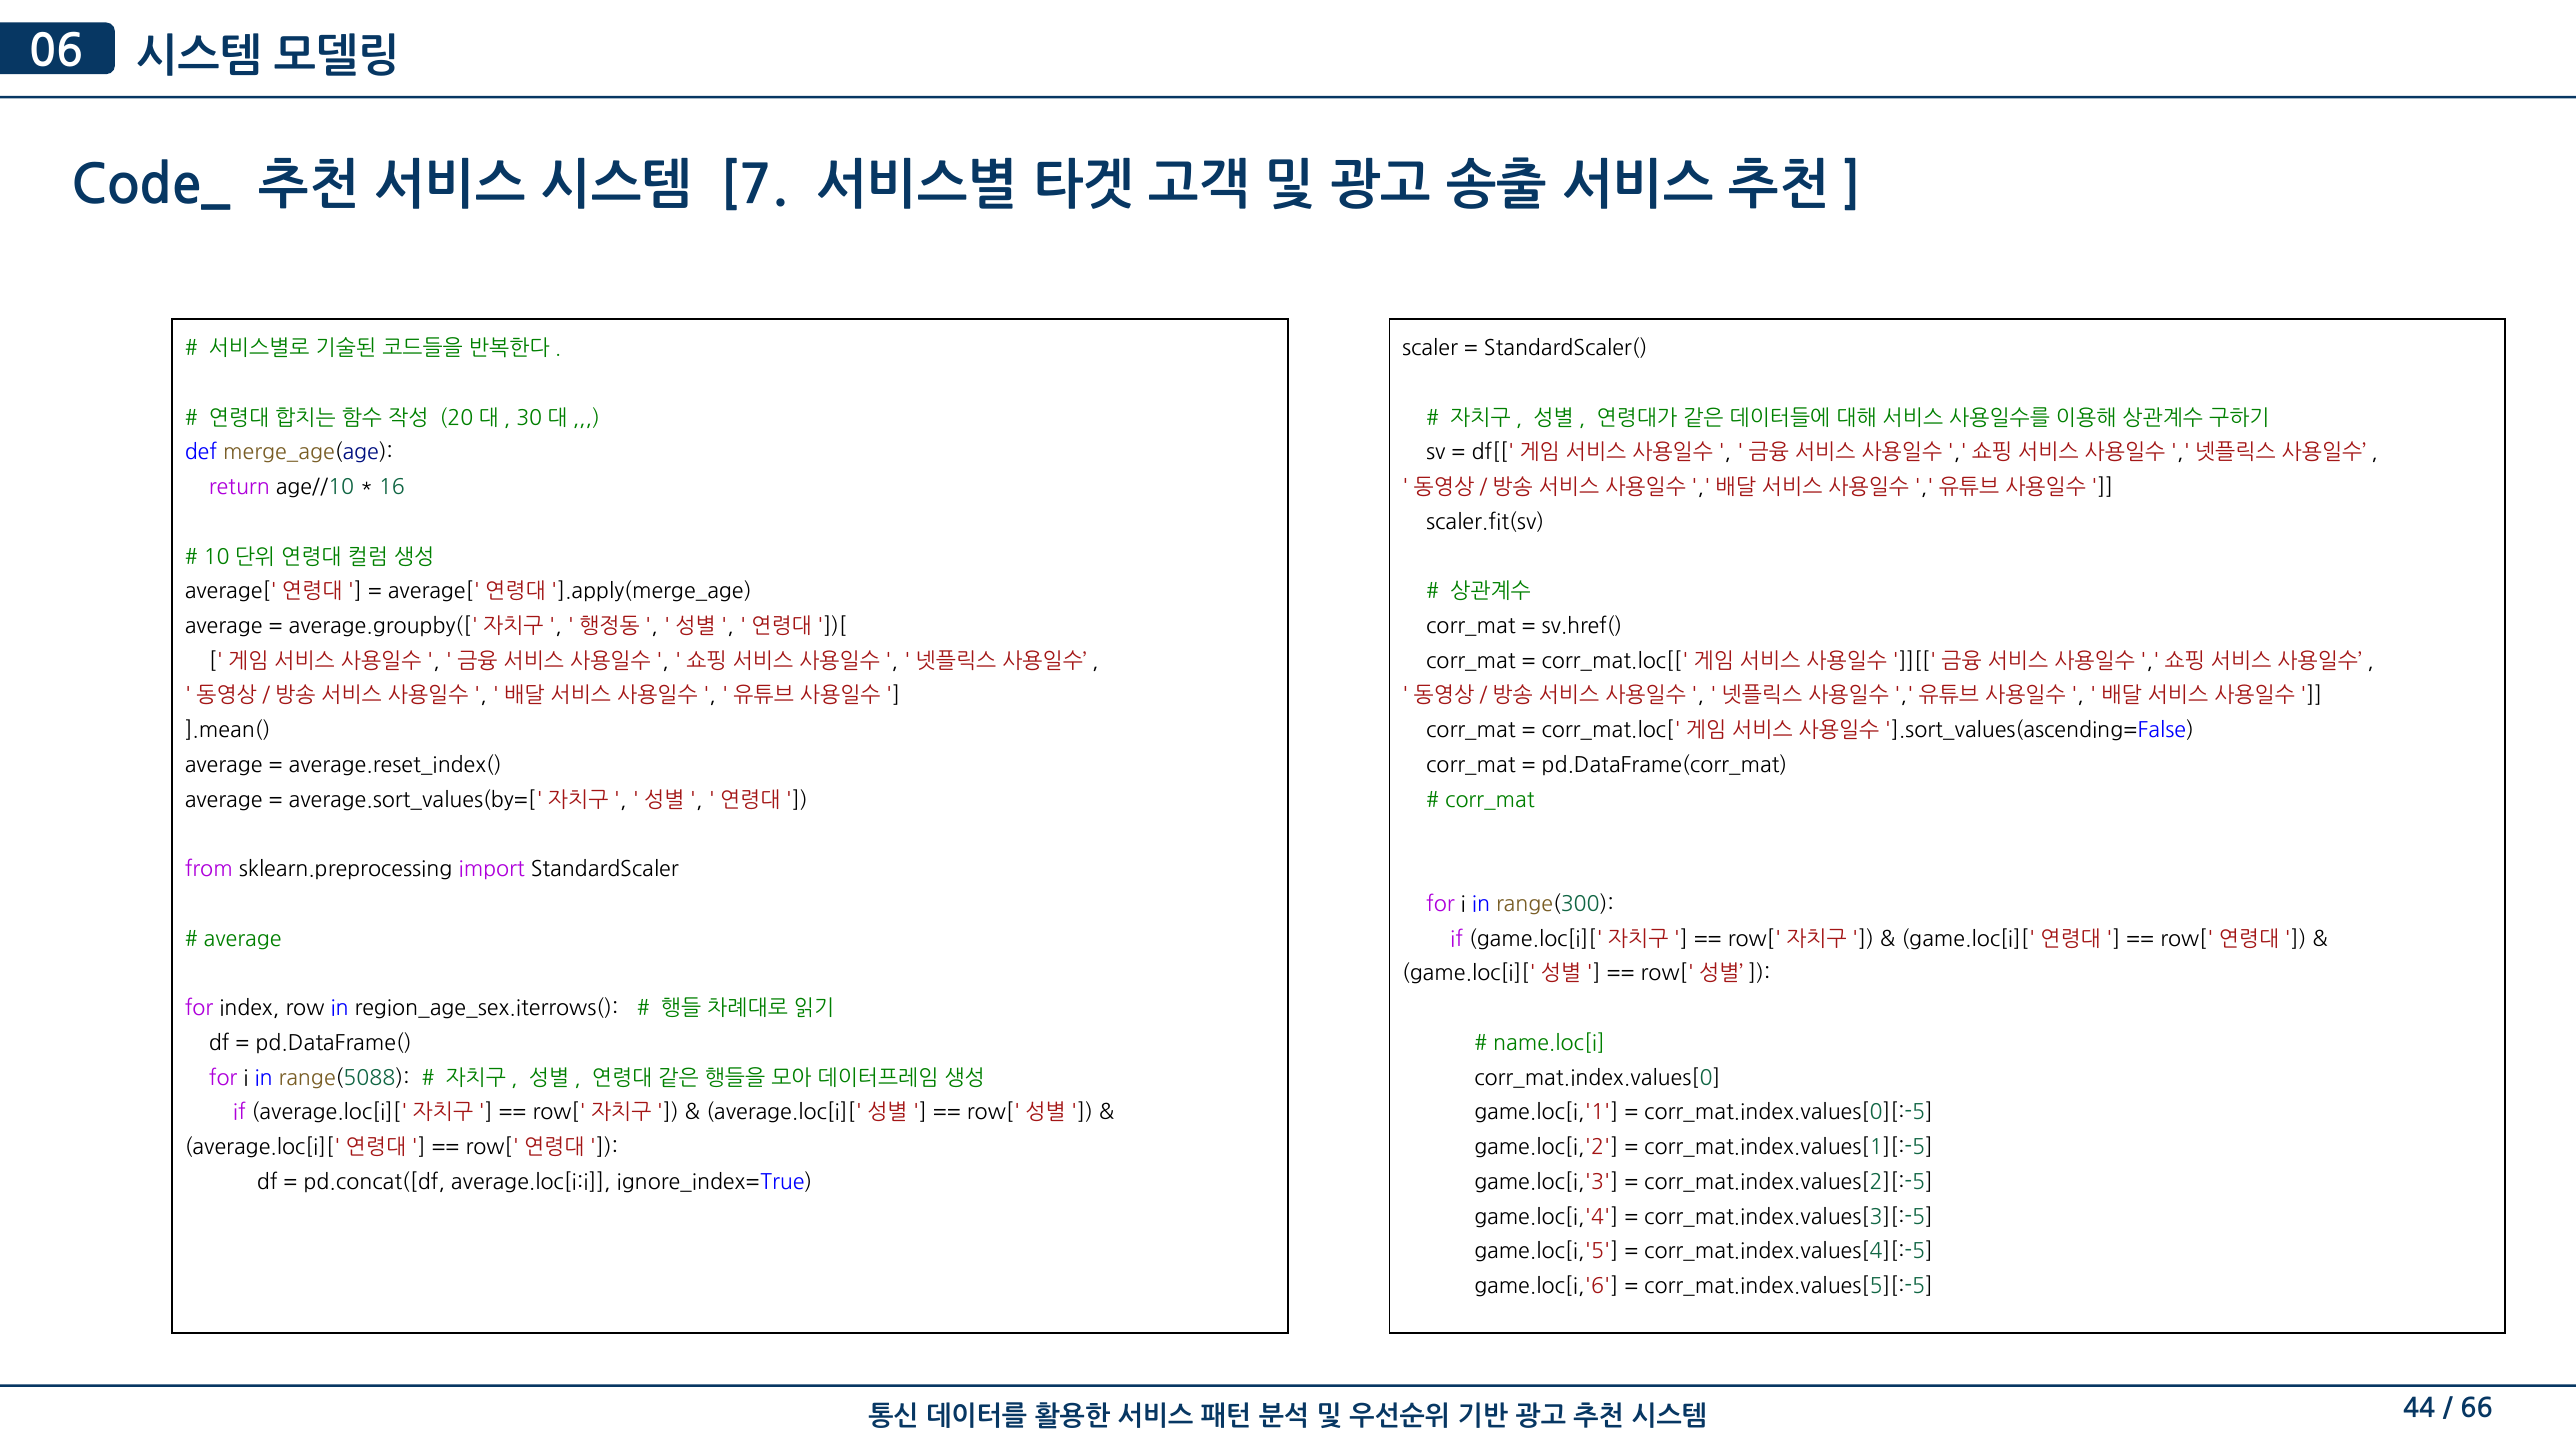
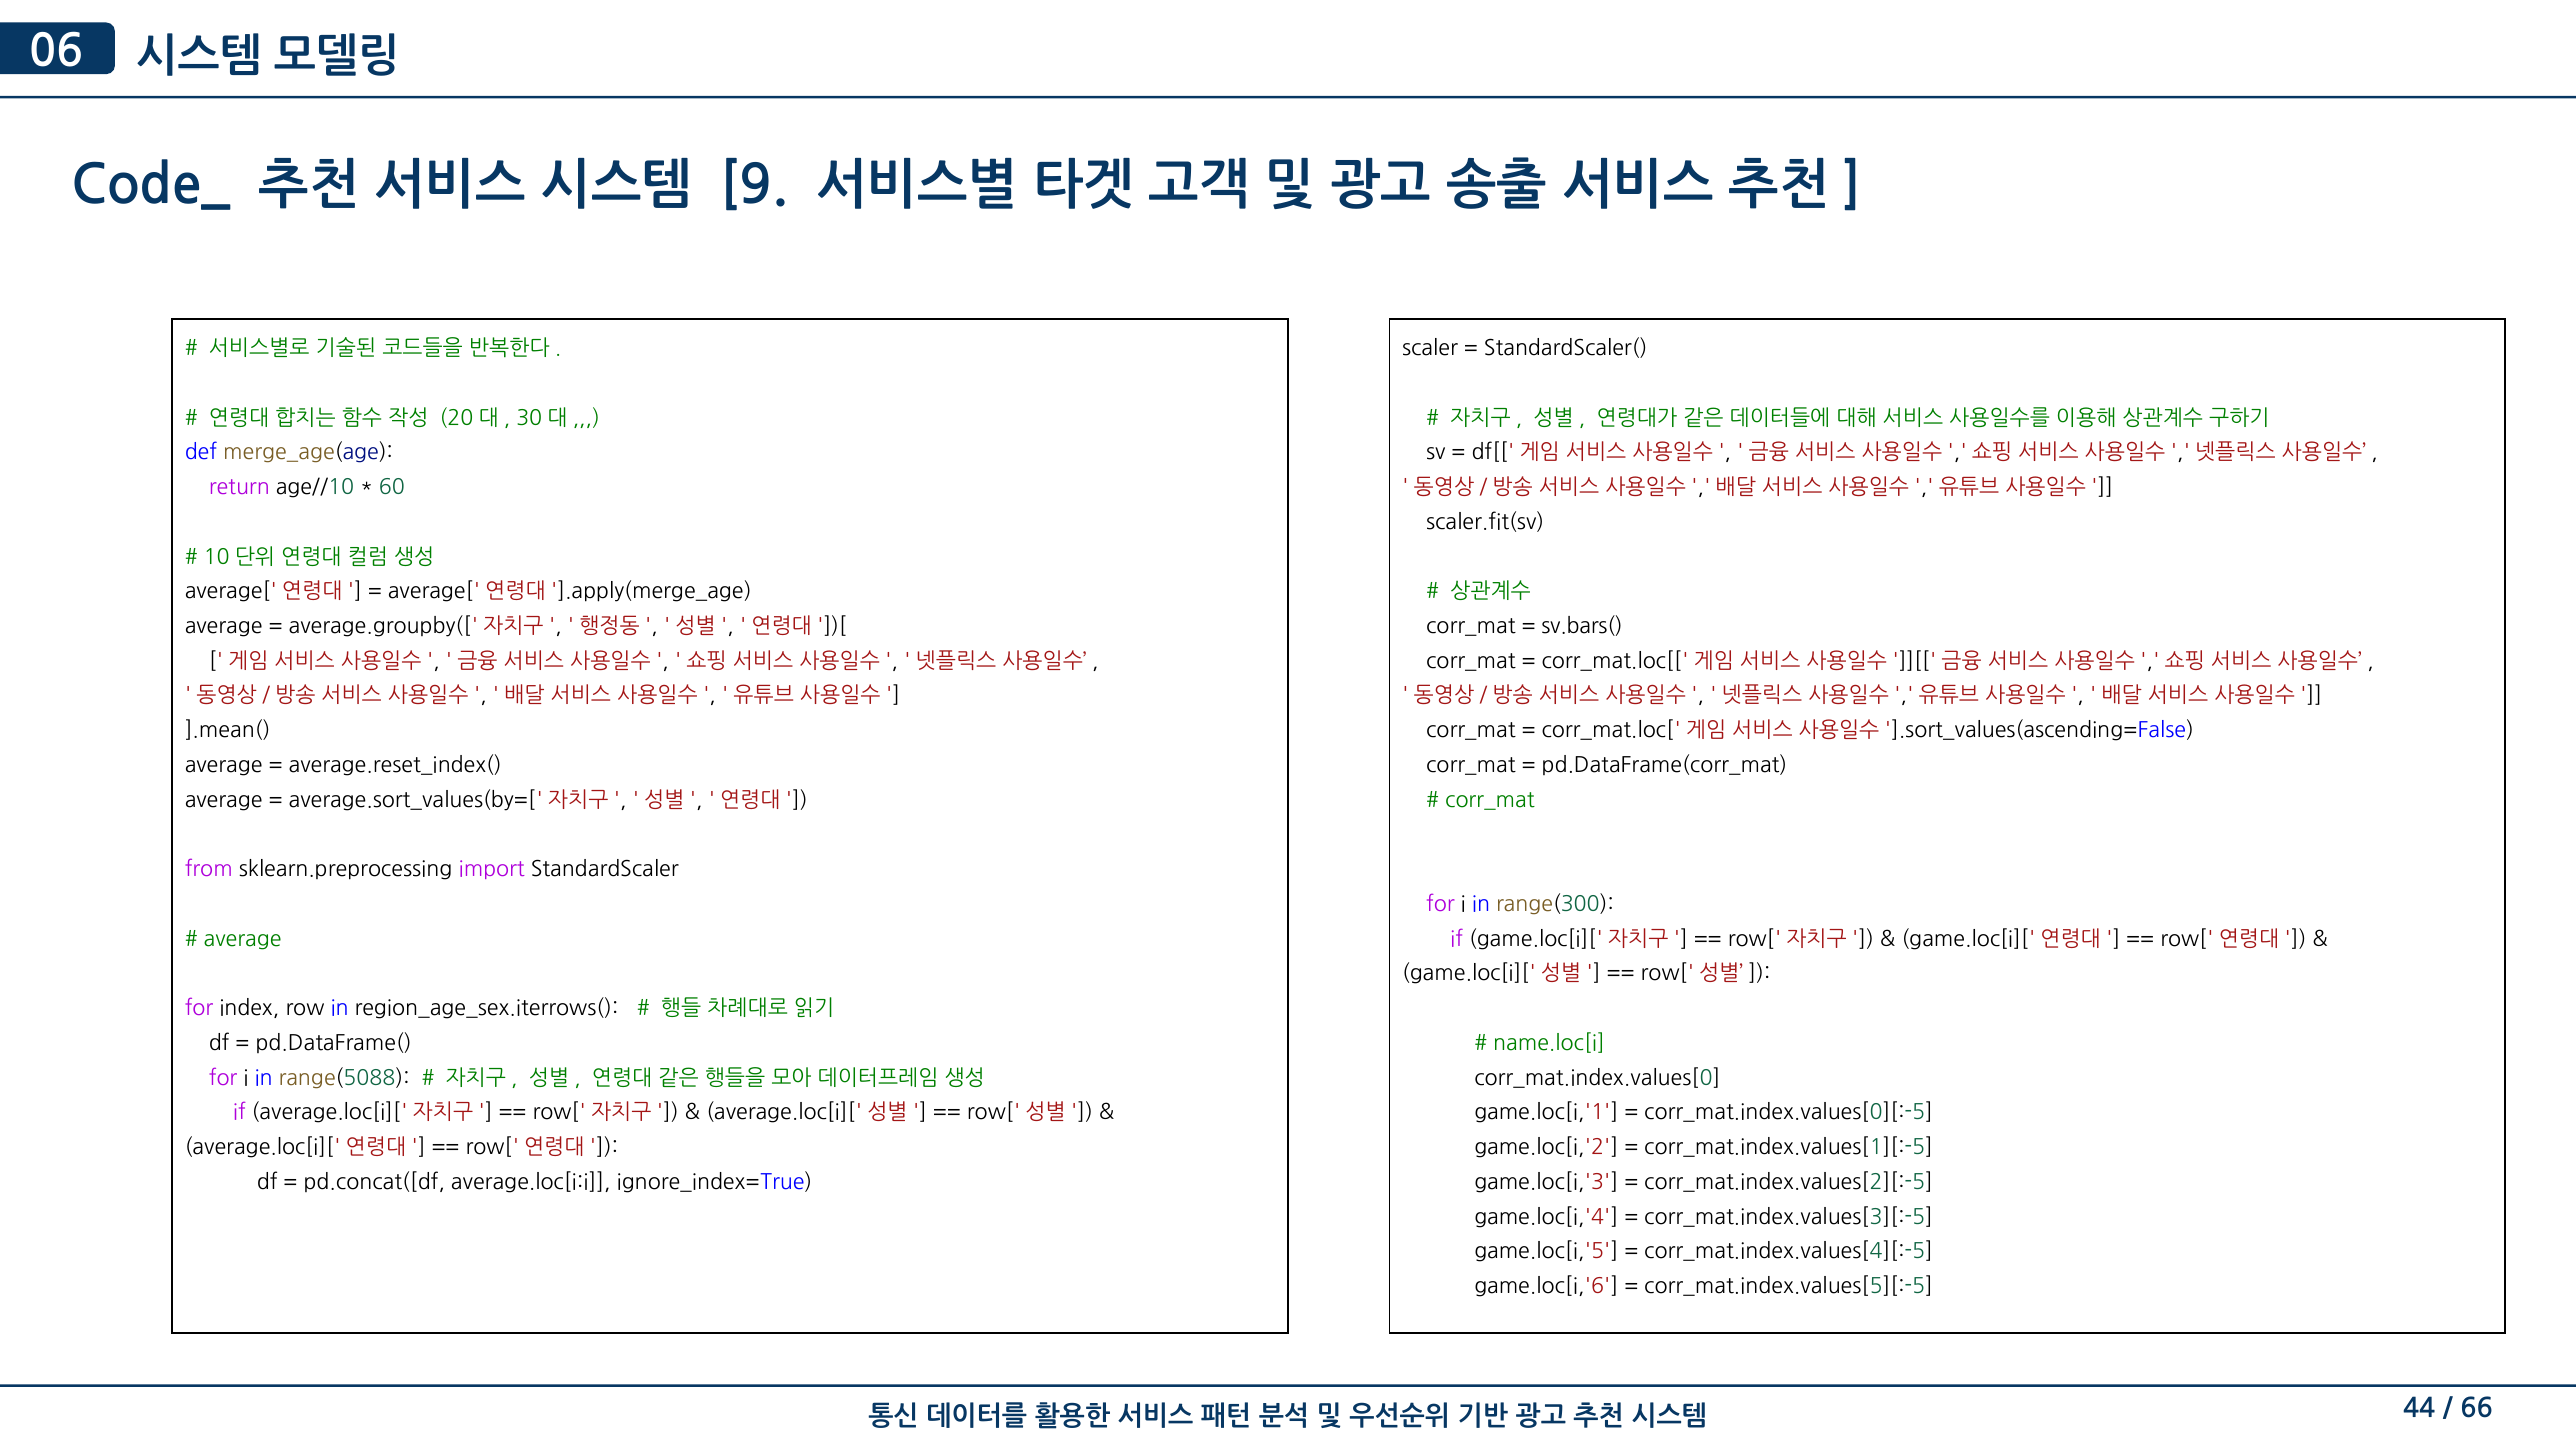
7: 7 -> 9
16: 16 -> 60
sv.href(: sv.href( -> sv.bars(
